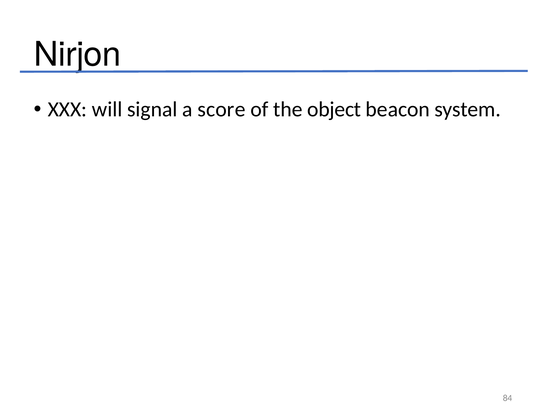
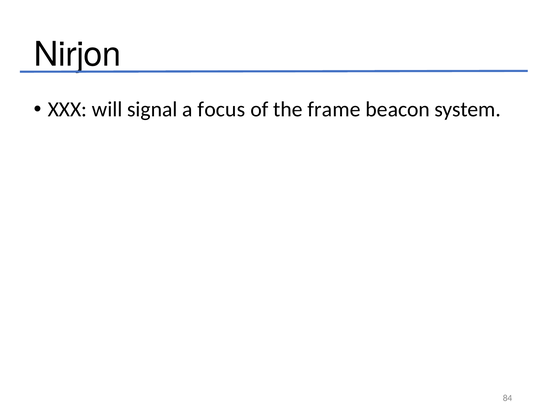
score: score -> focus
object: object -> frame
